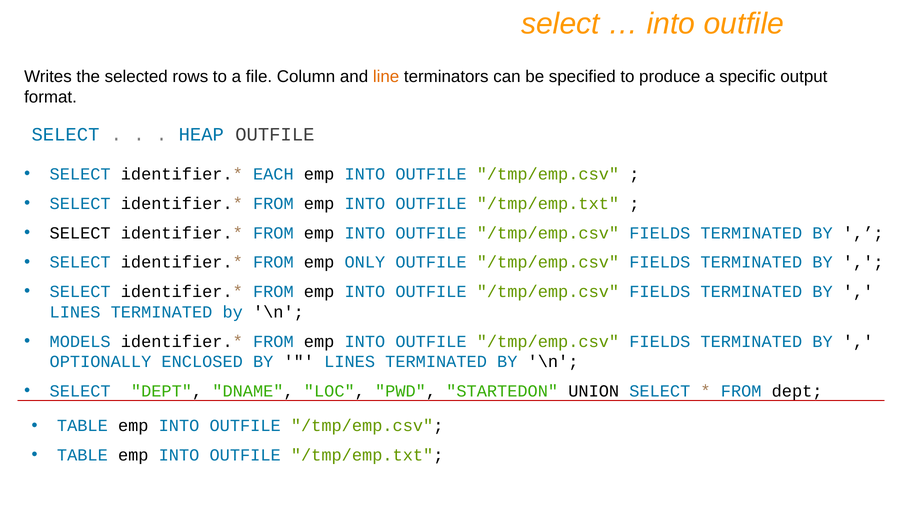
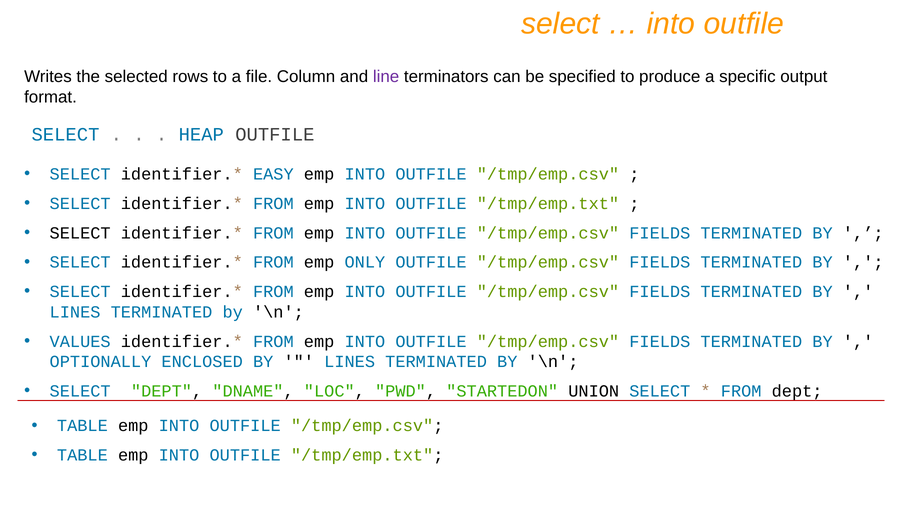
line colour: orange -> purple
EACH: EACH -> EASY
MODELS: MODELS -> VALUES
